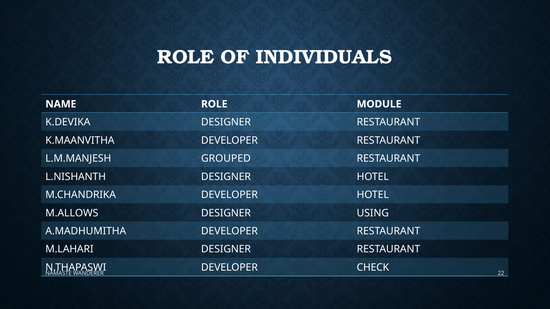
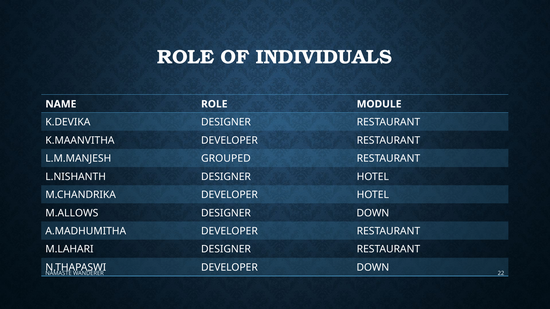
DESIGNER USING: USING -> DOWN
DEVELOPER CHECK: CHECK -> DOWN
